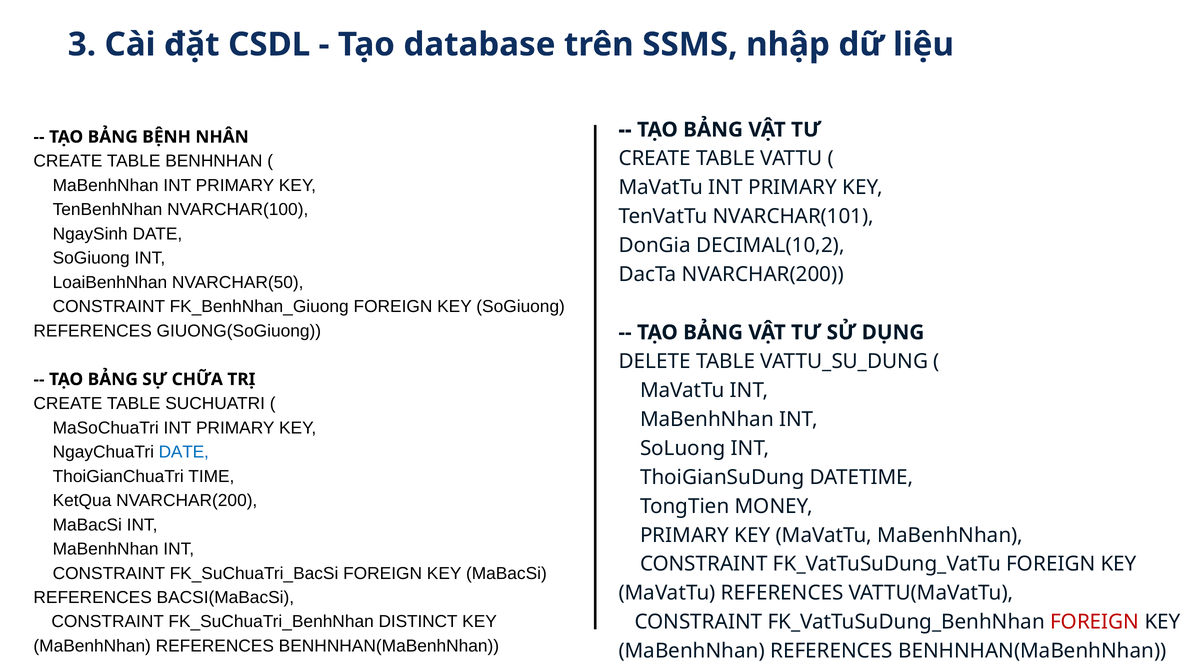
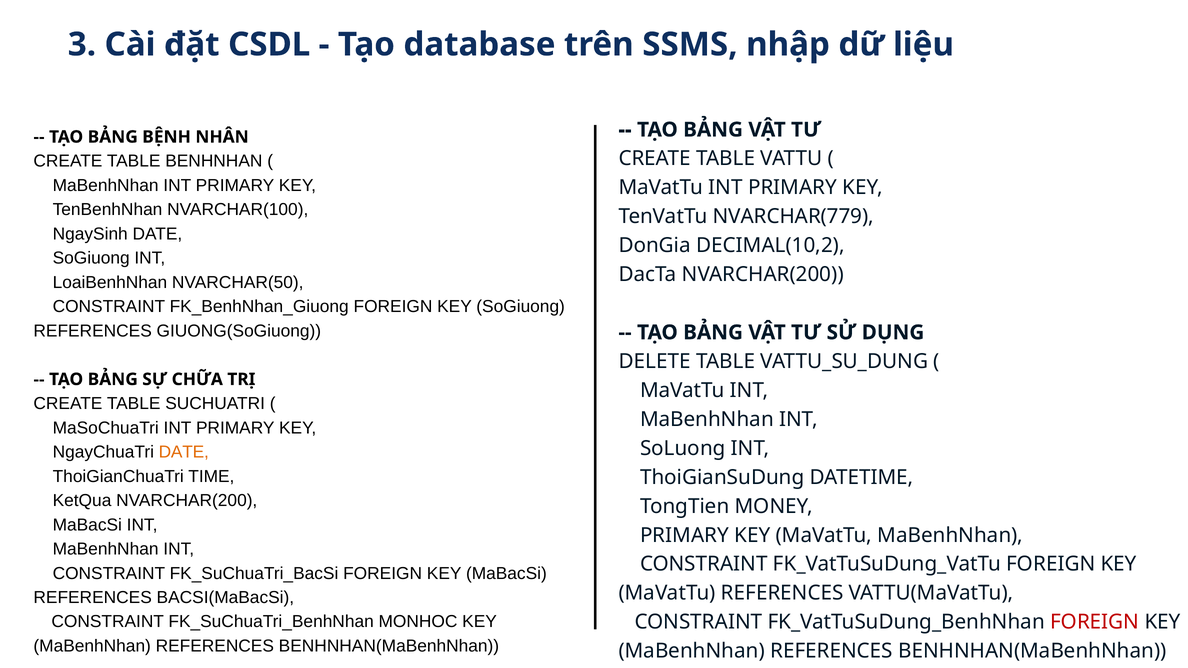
NVARCHAR(101: NVARCHAR(101 -> NVARCHAR(779
DATE at (184, 452) colour: blue -> orange
DISTINCT: DISTINCT -> MONHOC
